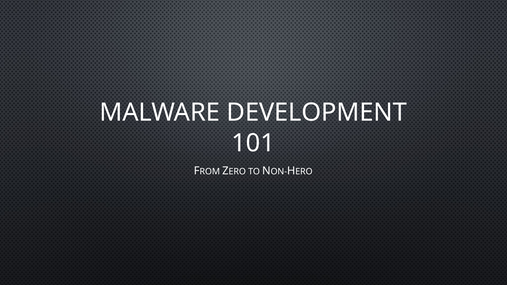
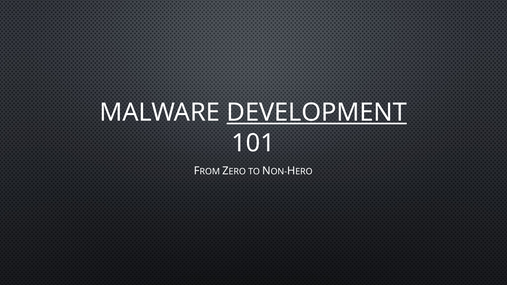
DEVELOPMENT underline: none -> present
